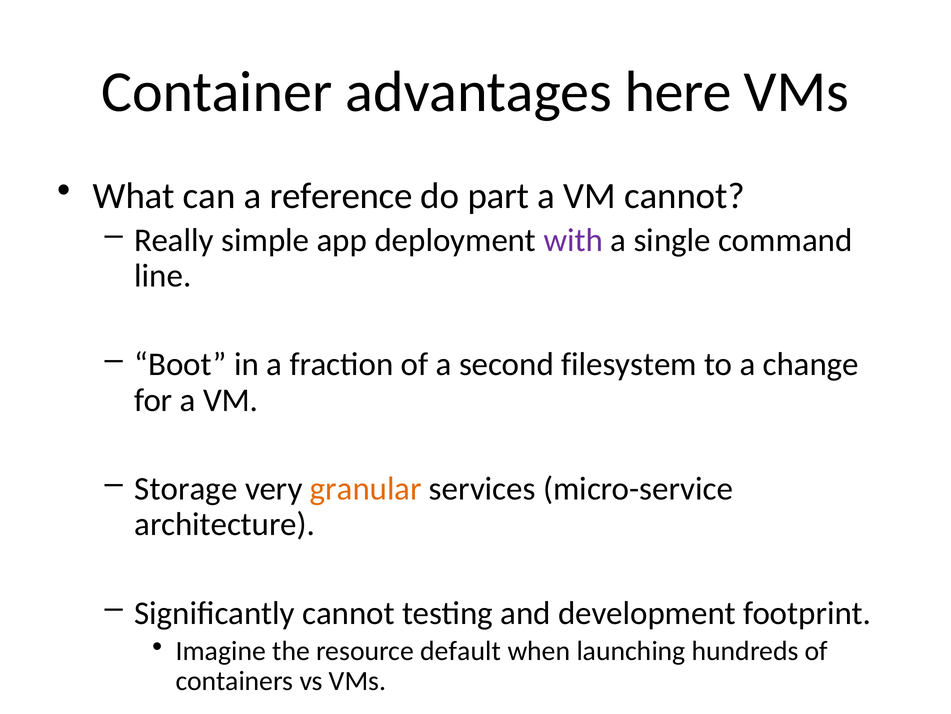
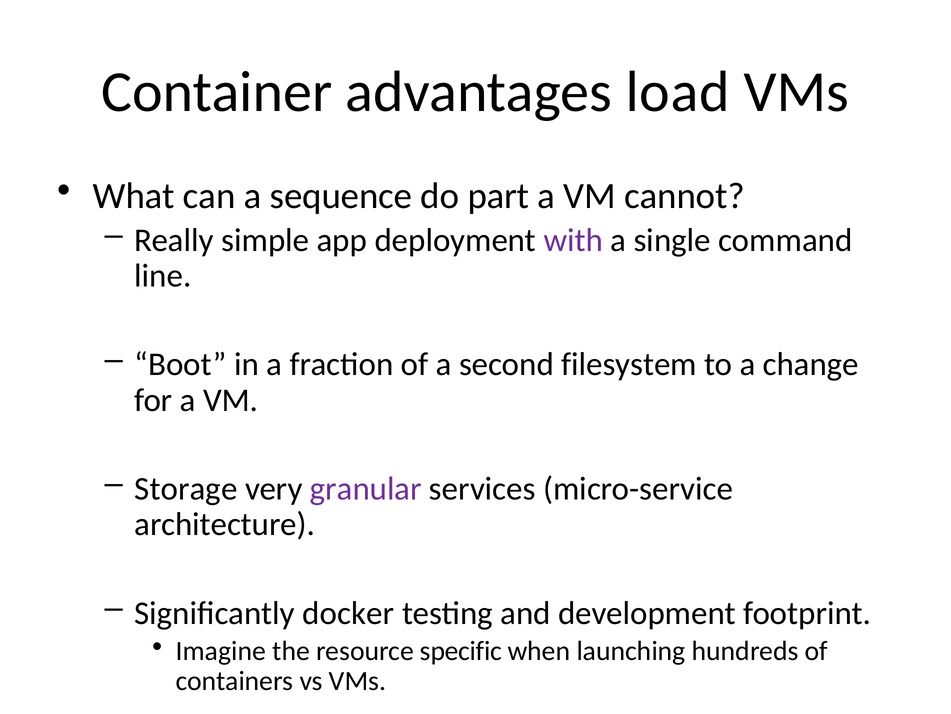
here: here -> load
reference: reference -> sequence
granular colour: orange -> purple
Significantly cannot: cannot -> docker
default: default -> specific
